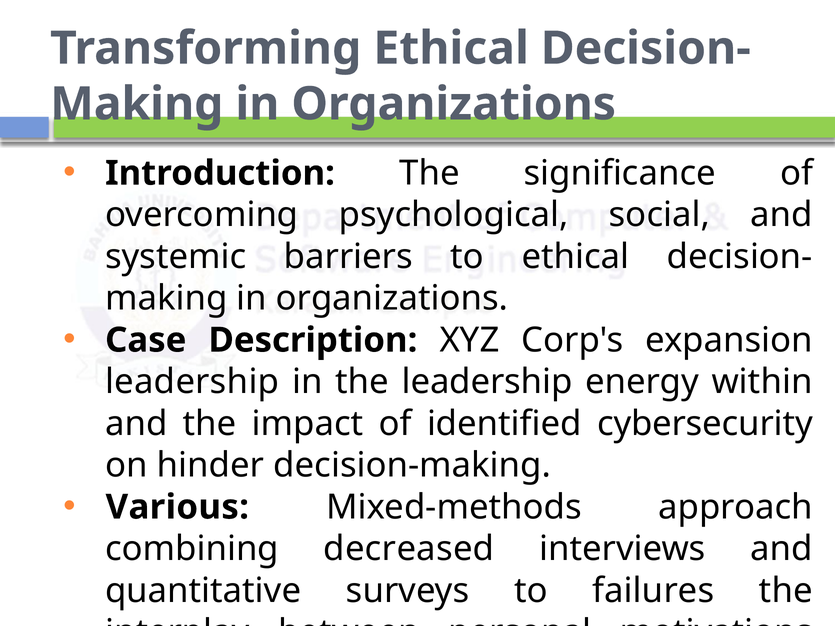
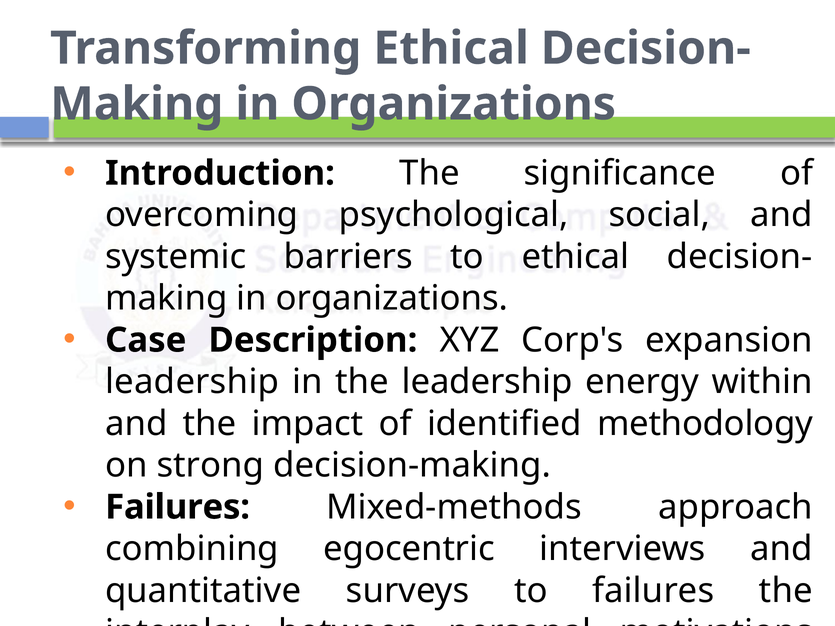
cybersecurity: cybersecurity -> methodology
hinder: hinder -> strong
Various at (177, 507): Various -> Failures
decreased: decreased -> egocentric
